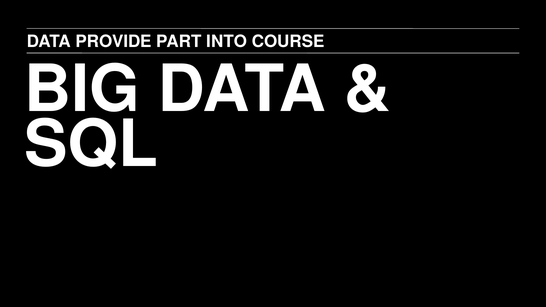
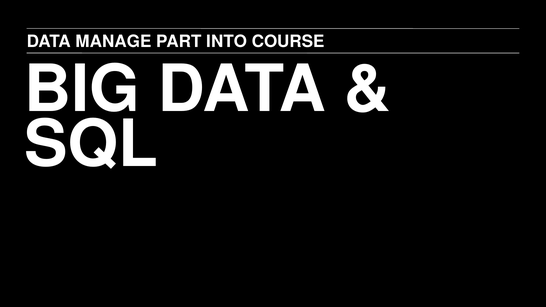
PROVIDE: PROVIDE -> MANAGE
